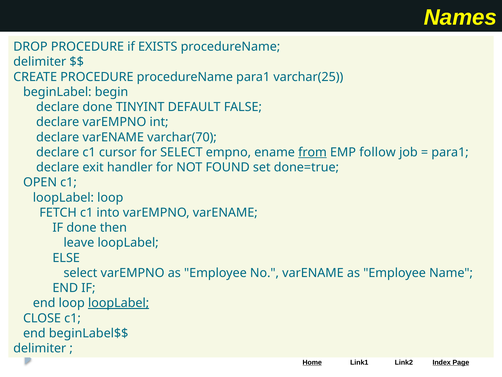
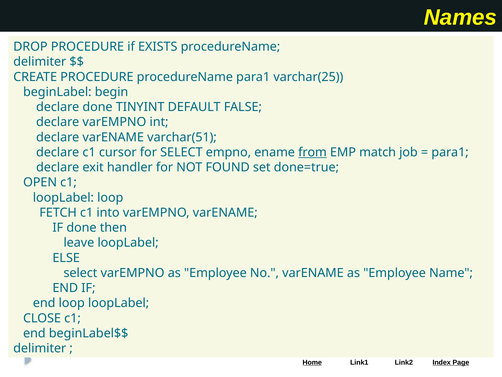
varchar(70: varchar(70 -> varchar(51
follow: follow -> match
loopLabel at (119, 303) underline: present -> none
